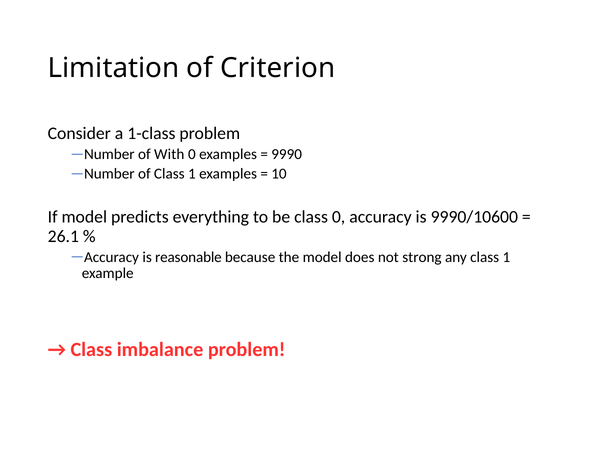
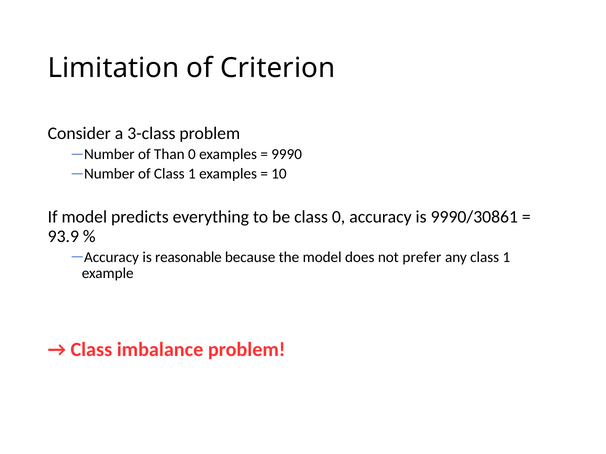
1-class: 1-class -> 3-class
With: With -> Than
9990/10600: 9990/10600 -> 9990/30861
26.1: 26.1 -> 93.9
strong: strong -> prefer
